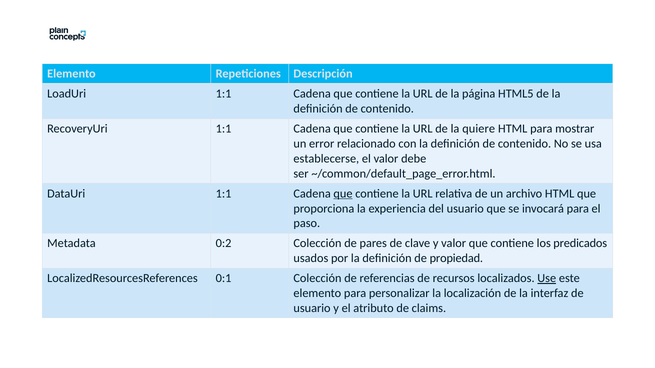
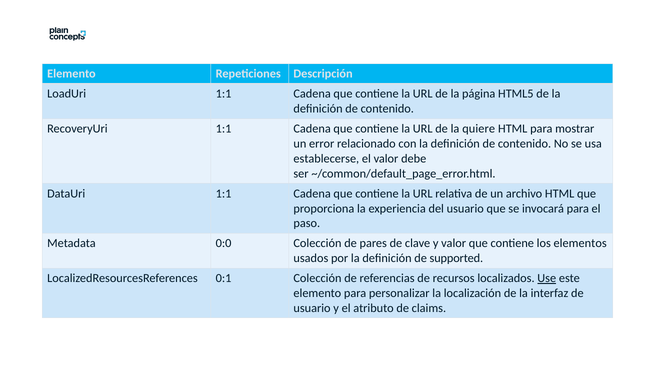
que at (343, 194) underline: present -> none
0:2: 0:2 -> 0:0
predicados: predicados -> elementos
propiedad: propiedad -> supported
